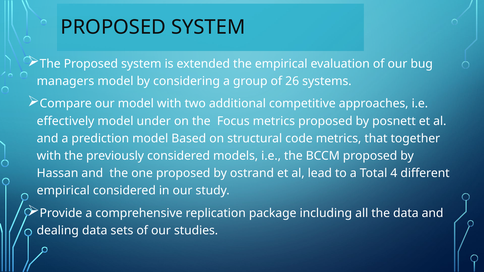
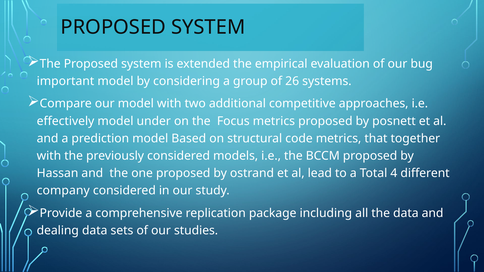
managers: managers -> important
empirical at (63, 191): empirical -> company
